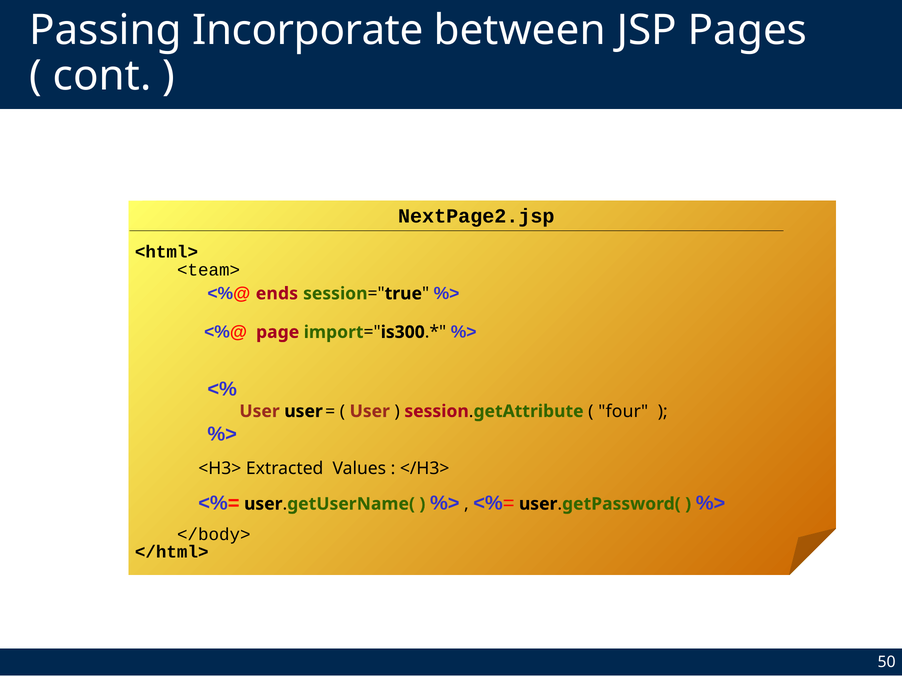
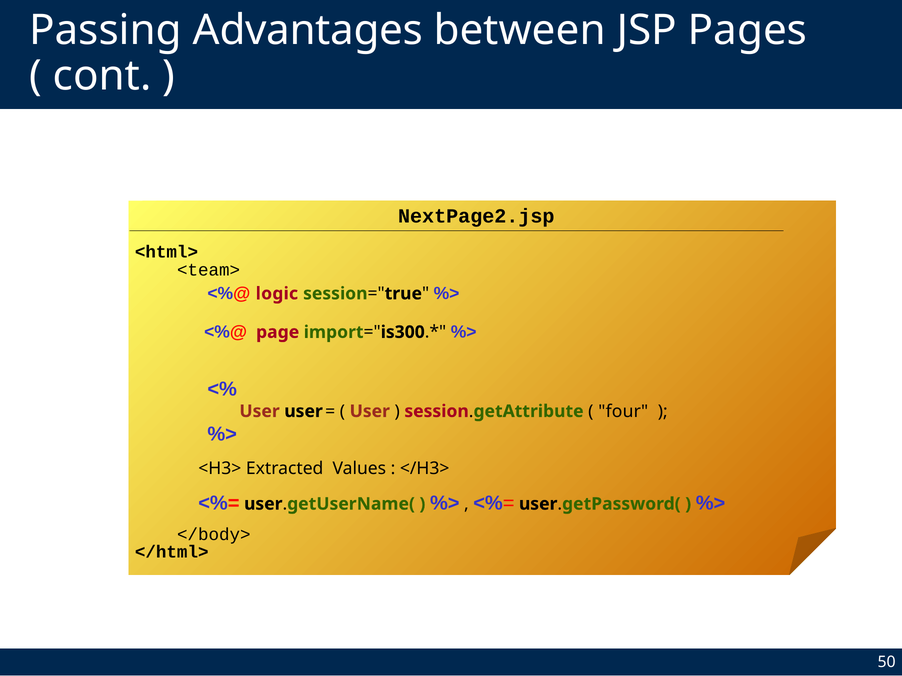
Incorporate: Incorporate -> Advantages
ends: ends -> logic
